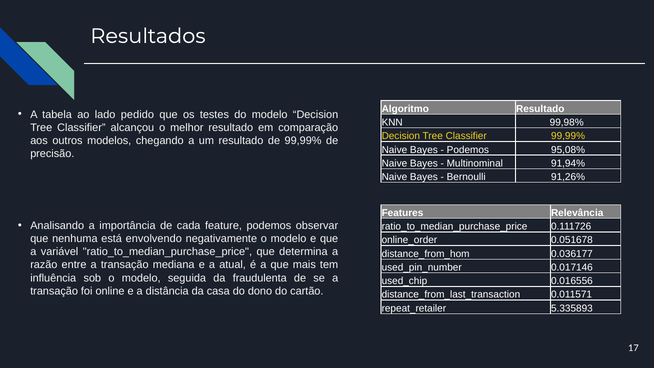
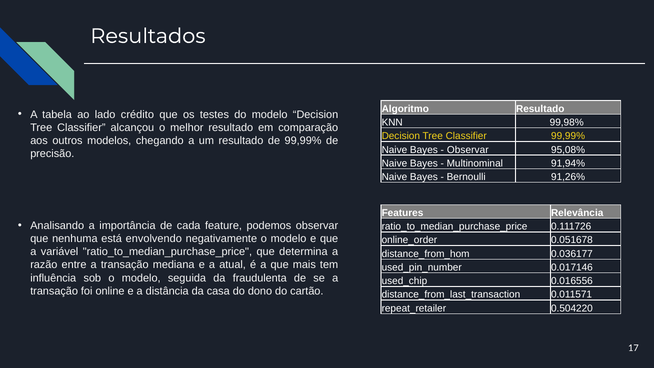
pedido: pedido -> crédito
Podemos at (468, 150): Podemos -> Observar
5.335893: 5.335893 -> 0.504220
